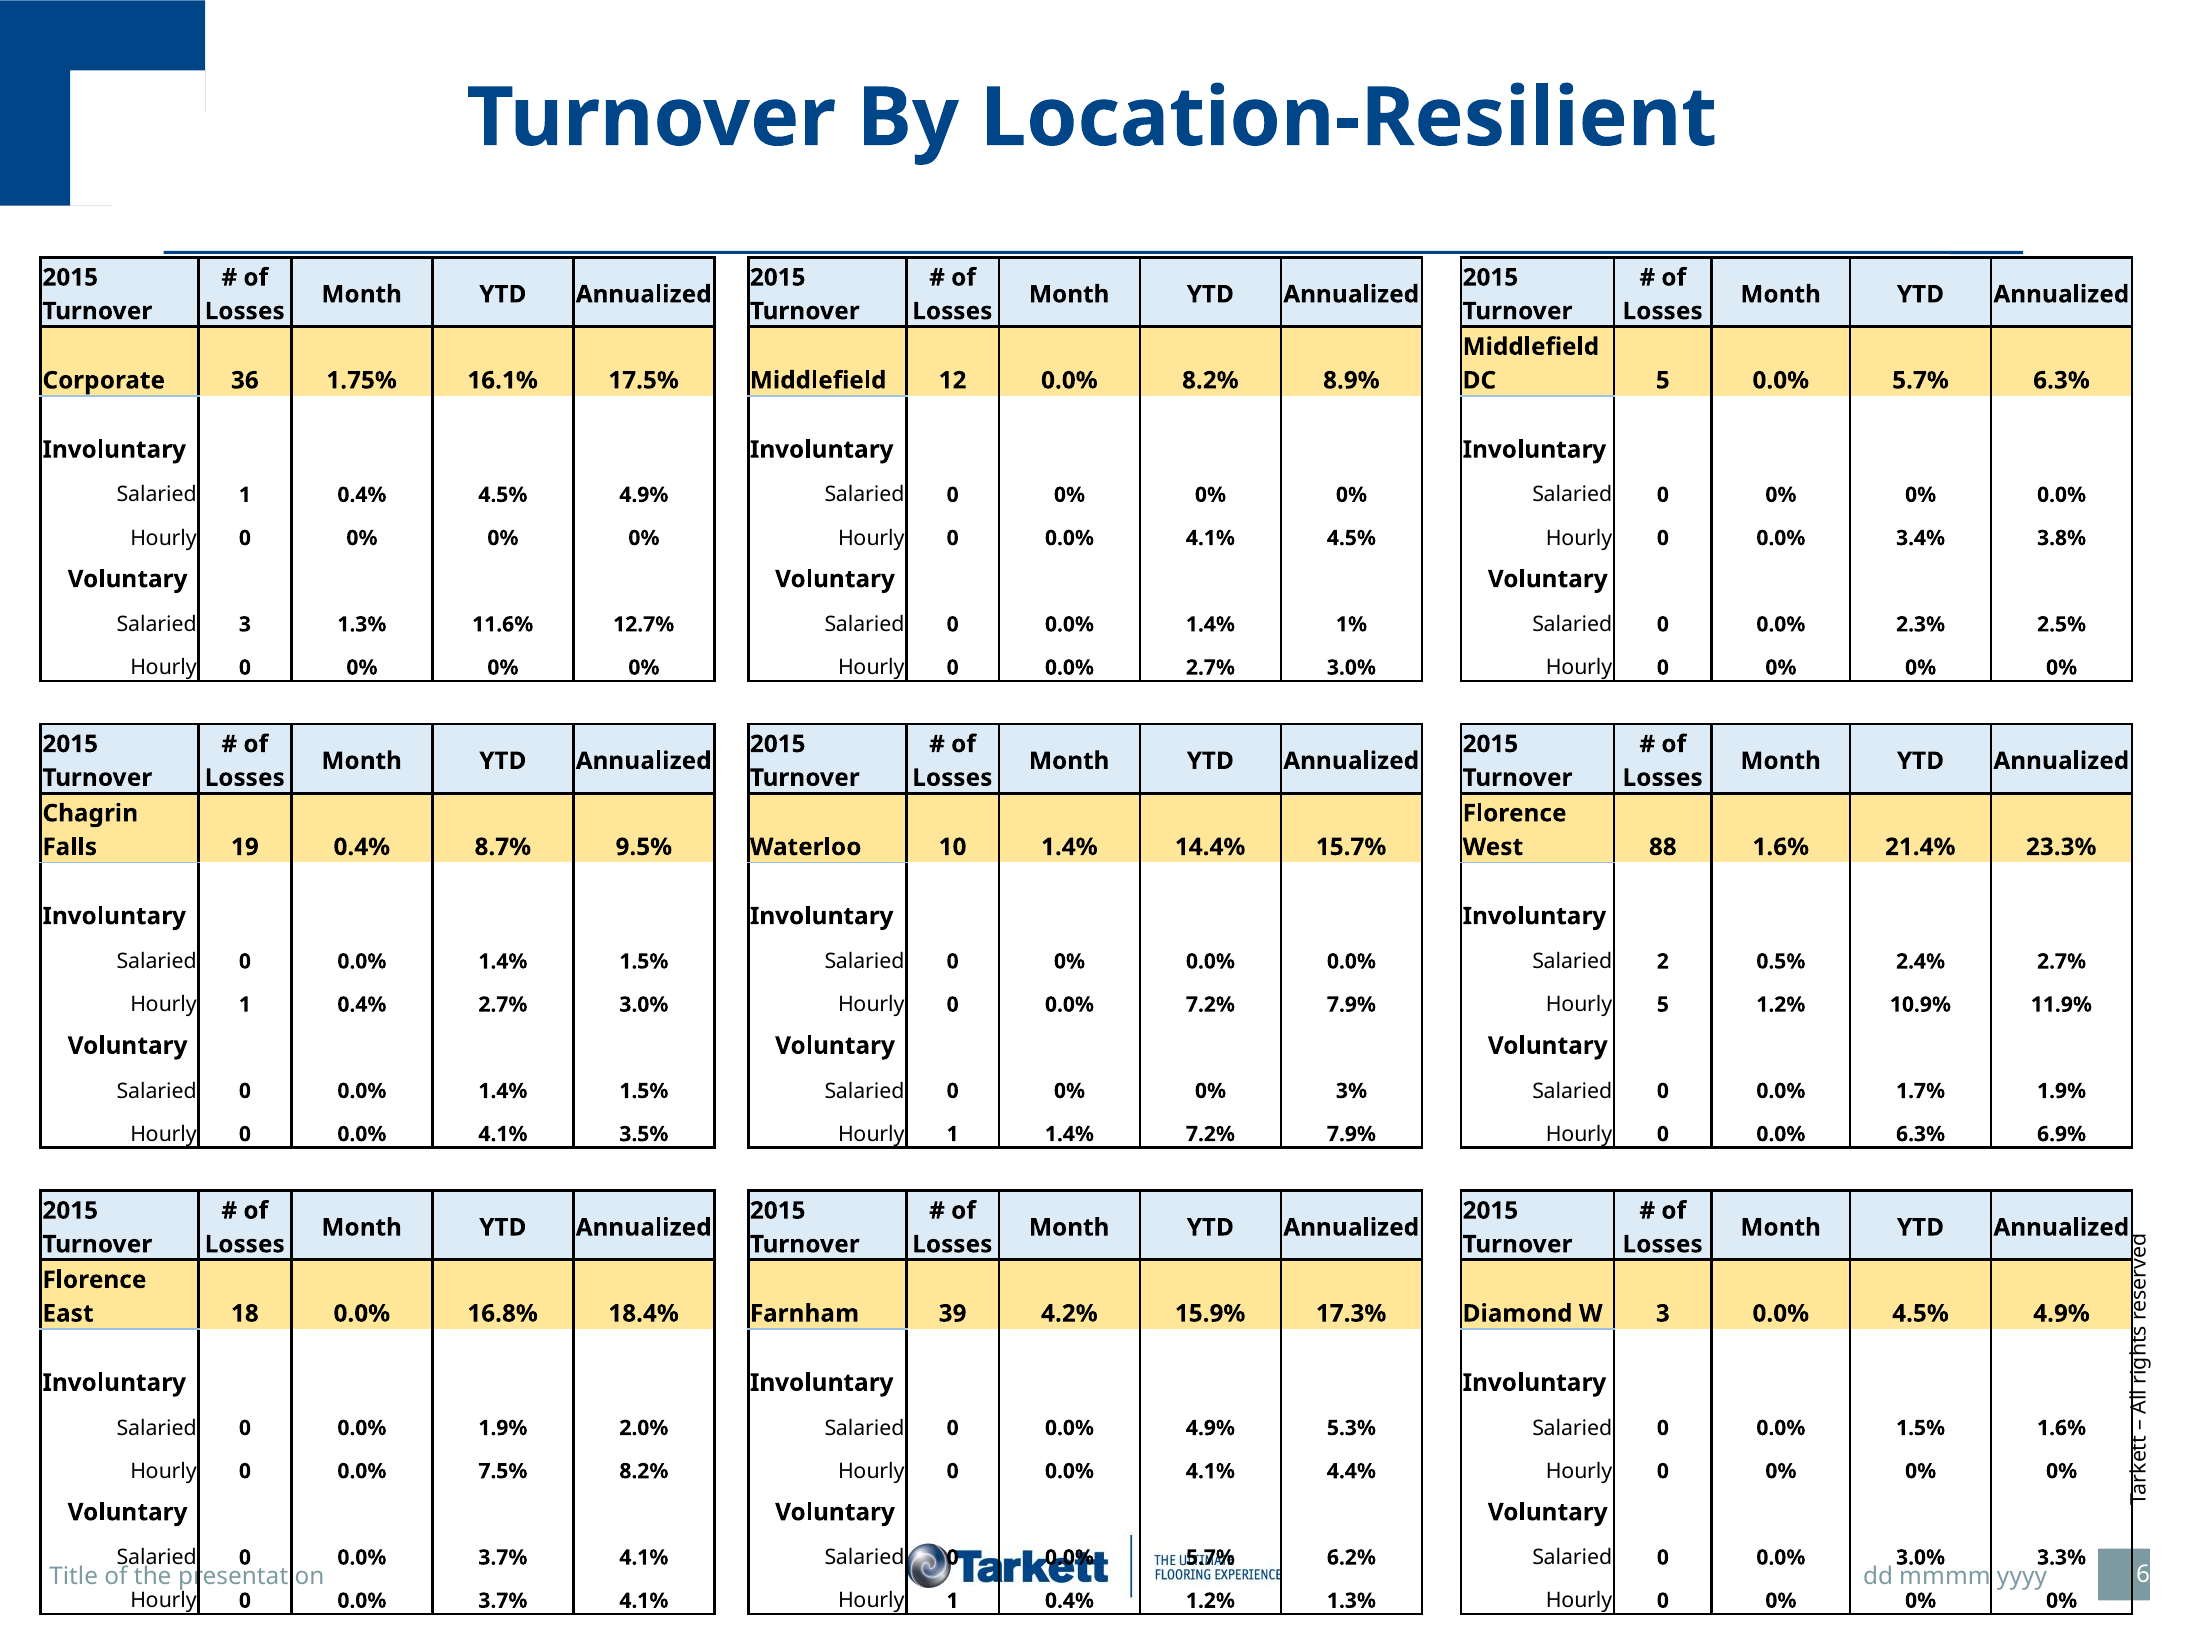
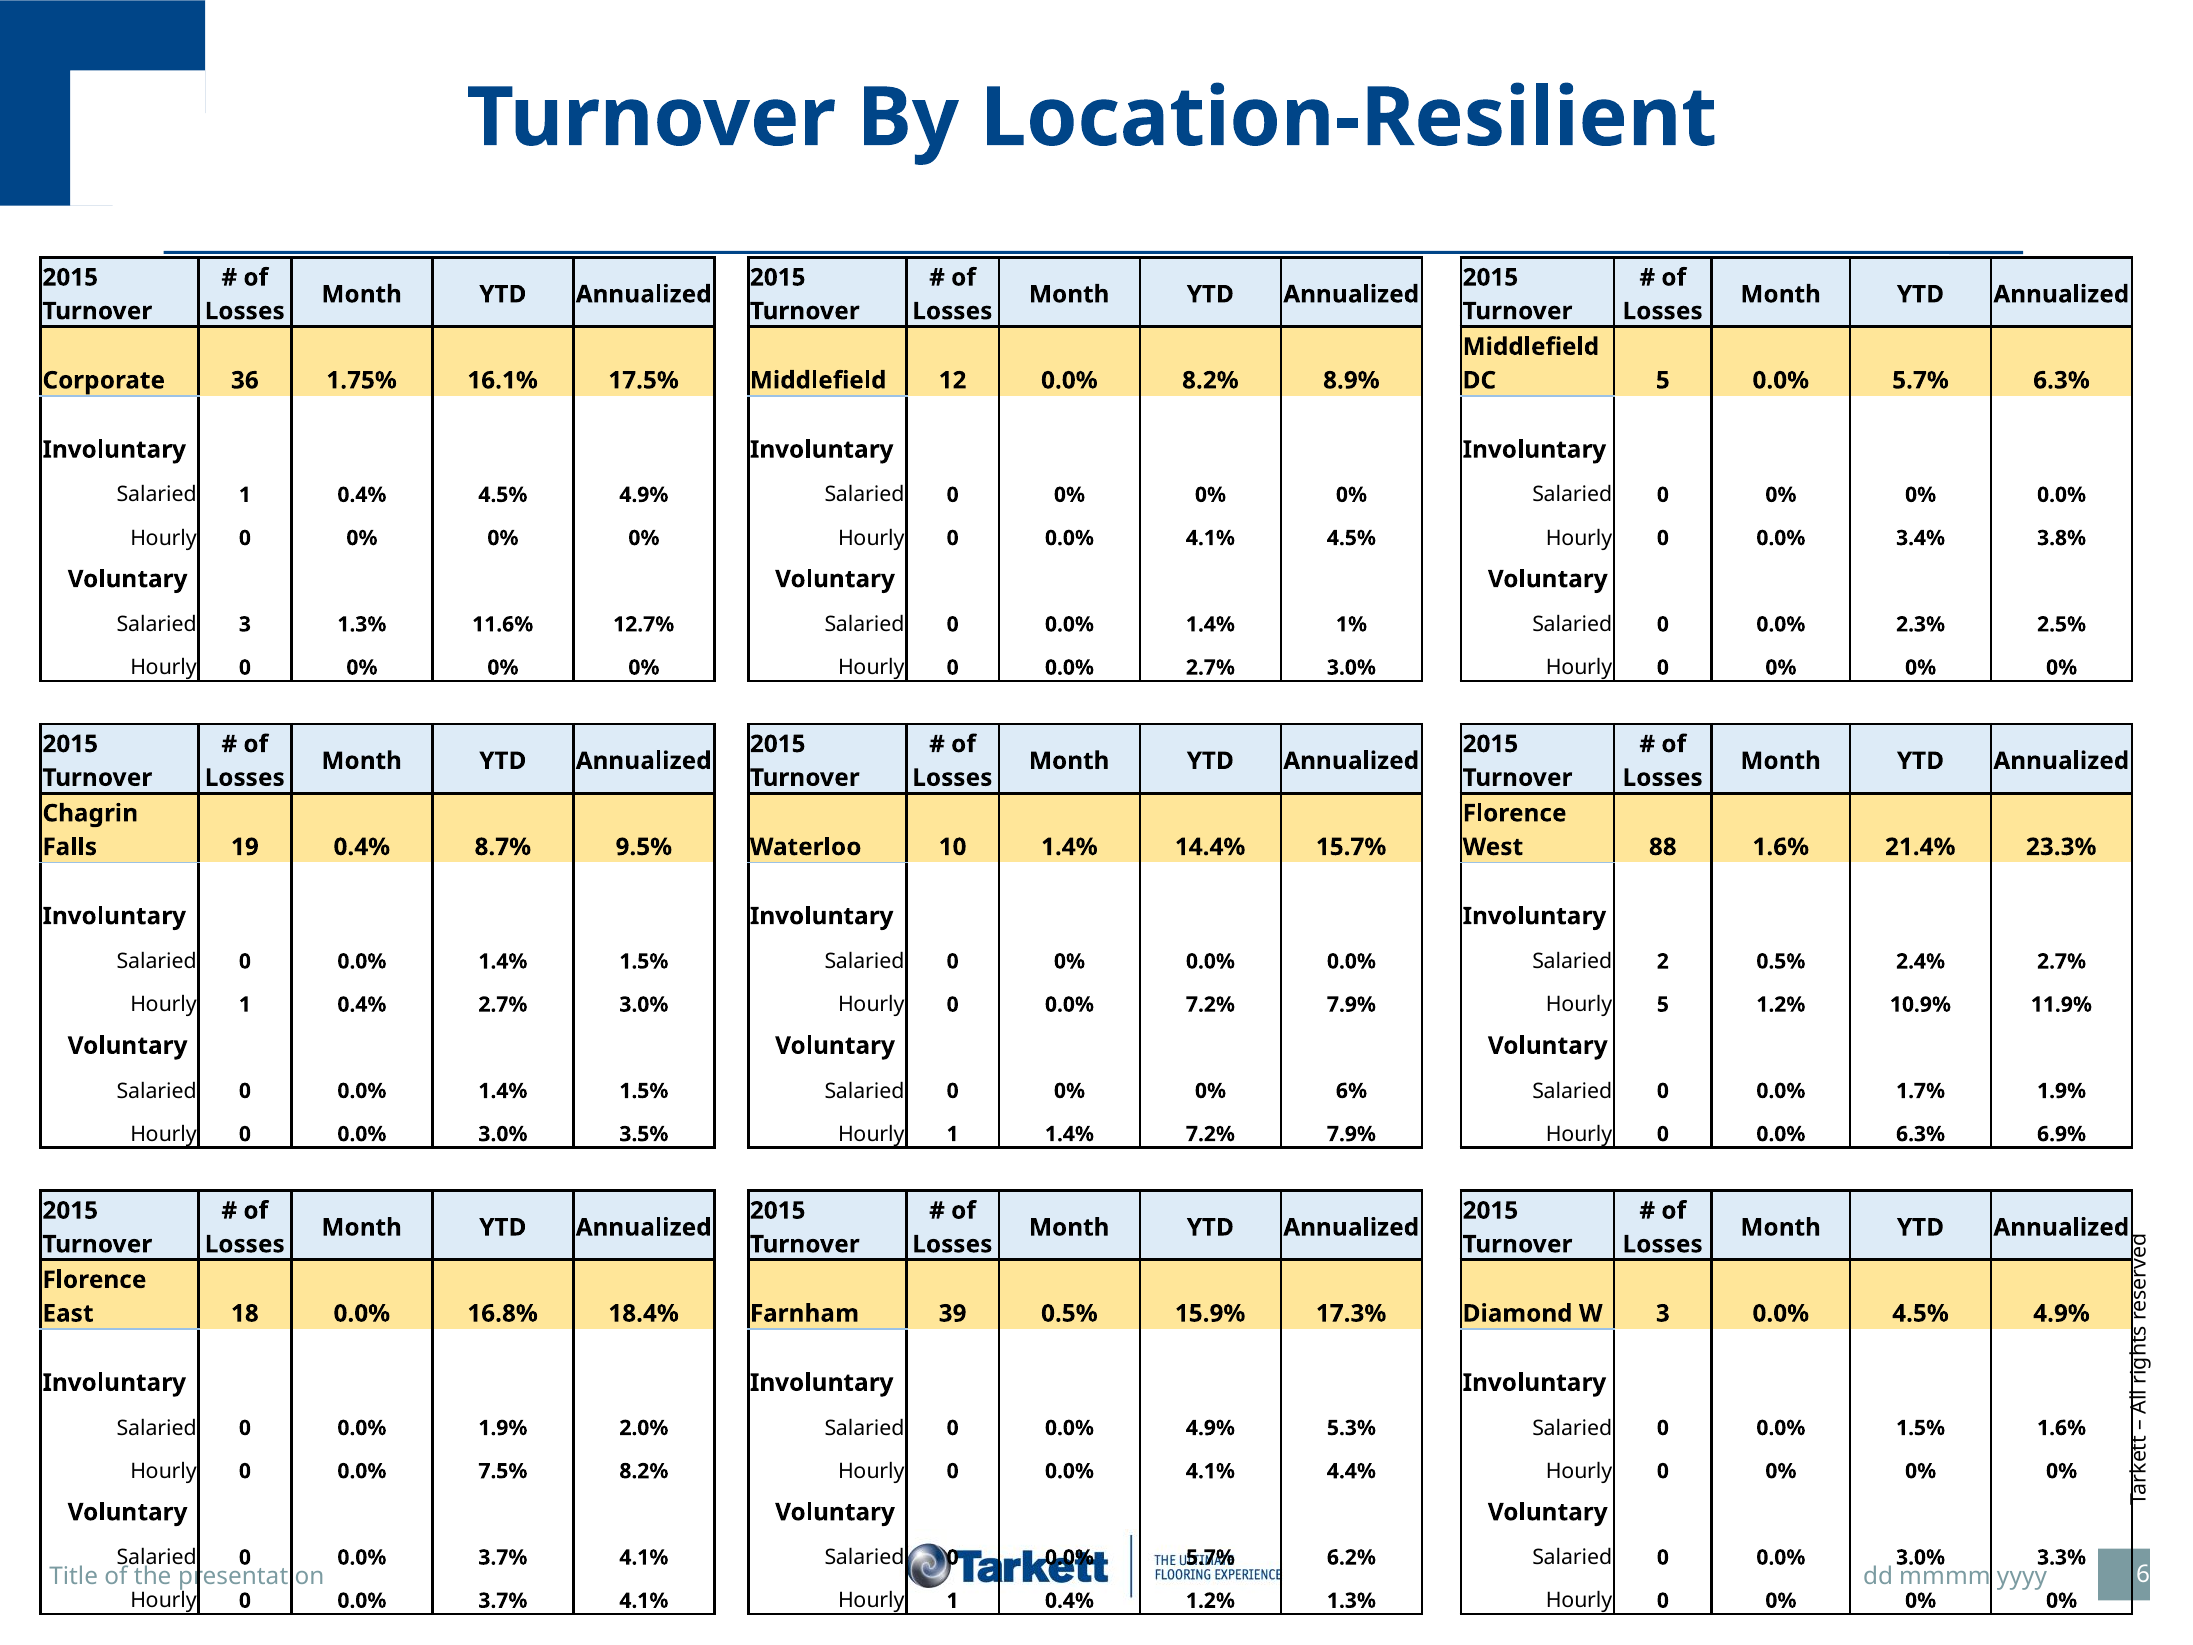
3%: 3% -> 6%
4.1% at (503, 1134): 4.1% -> 3.0%
39 4.2%: 4.2% -> 0.5%
